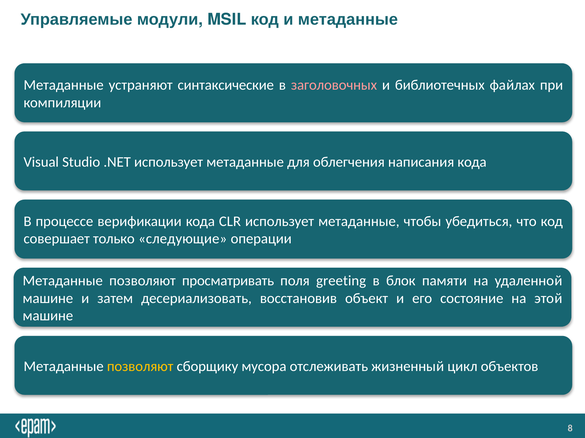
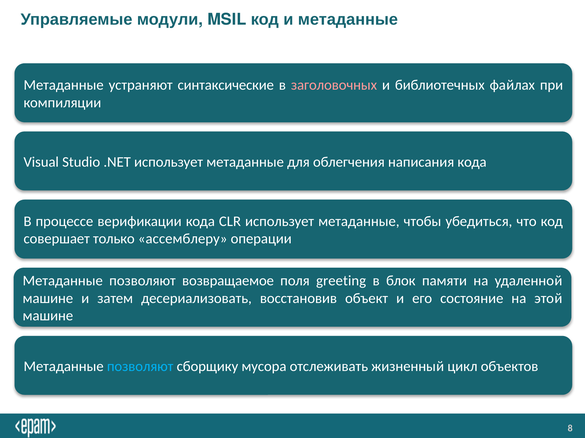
следующие: следующие -> ассемблеру
просматривать: просматривать -> возвращаемое
позволяют at (140, 367) colour: yellow -> light blue
